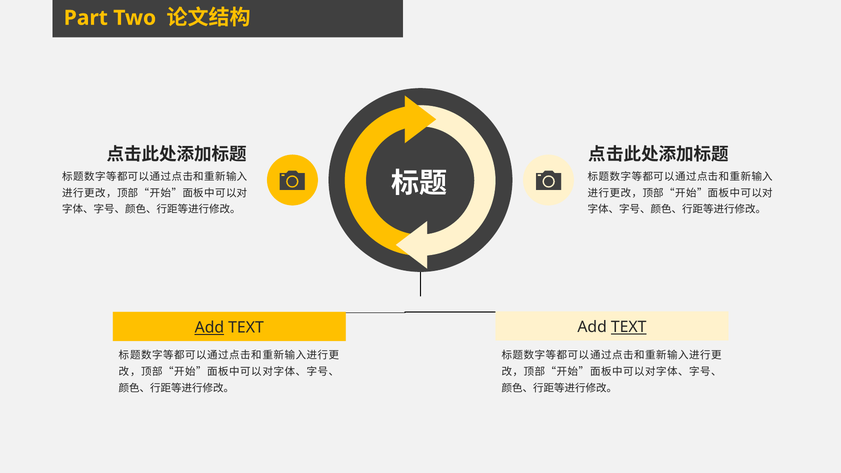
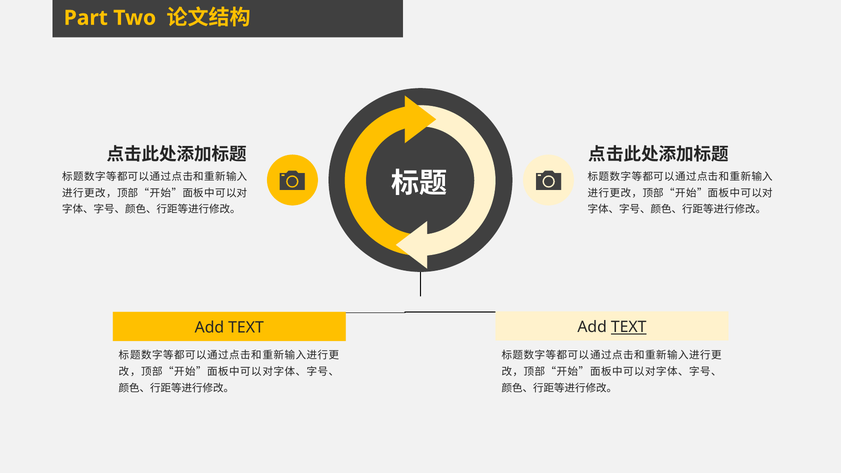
Add at (209, 328) underline: present -> none
